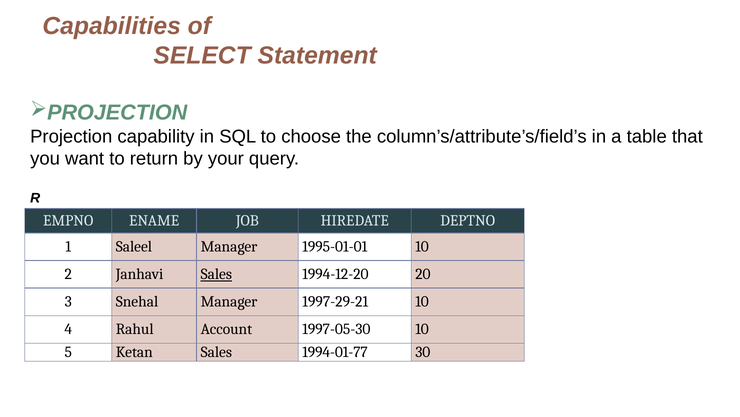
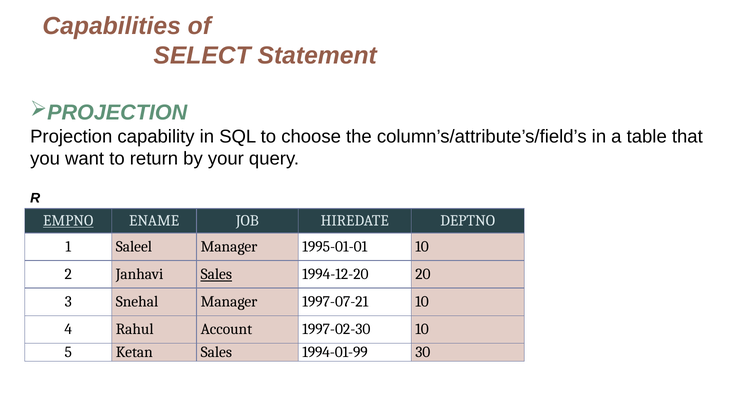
EMPNO underline: none -> present
1997-29-21: 1997-29-21 -> 1997-07-21
1997-05-30: 1997-05-30 -> 1997-02-30
1994-01-77: 1994-01-77 -> 1994-01-99
